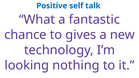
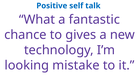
nothing: nothing -> mistake
